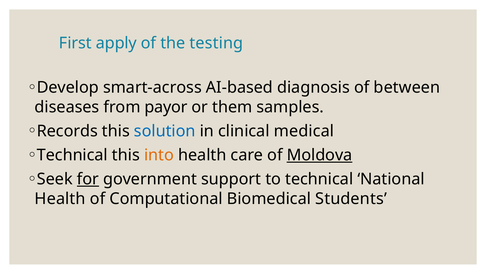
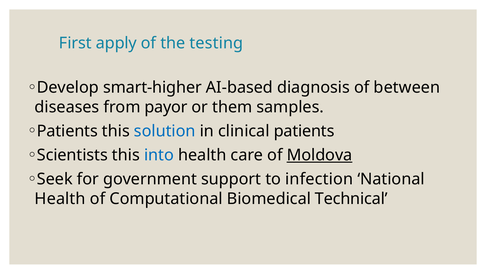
smart-across: smart-across -> smart-higher
Records at (67, 131): Records -> Patients
clinical medical: medical -> patients
Technical at (72, 155): Technical -> Scientists
into colour: orange -> blue
for underline: present -> none
to technical: technical -> infection
Students: Students -> Technical
